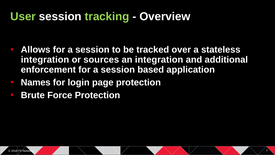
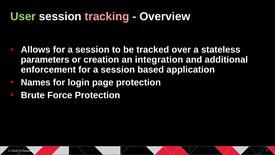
tracking colour: light green -> pink
integration at (45, 60): integration -> parameters
sources: sources -> creation
